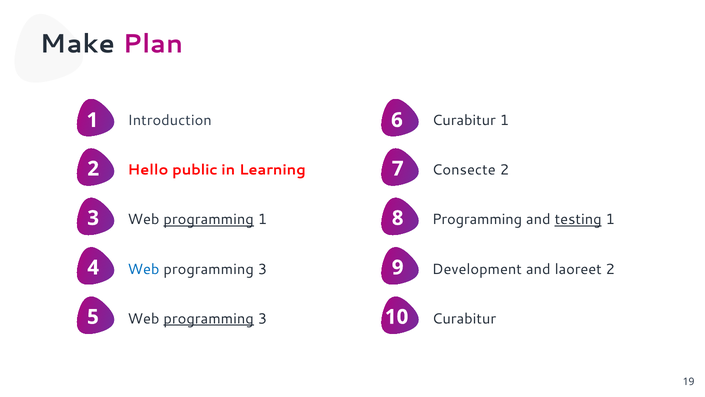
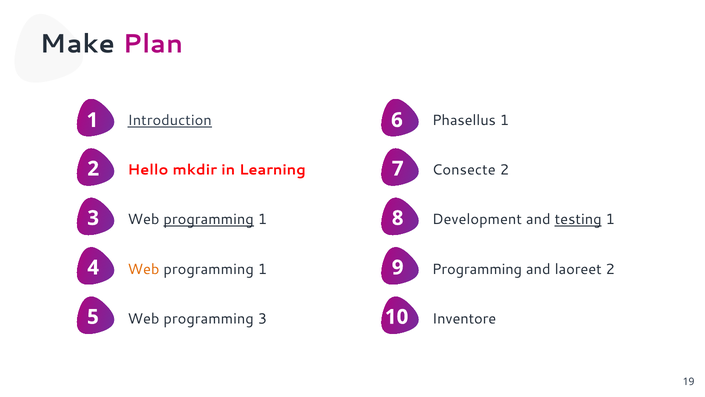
6 Curabitur: Curabitur -> Phasellus
Introduction underline: none -> present
public: public -> mkdir
Programming at (477, 219): Programming -> Development
Web at (144, 269) colour: blue -> orange
3 at (262, 269): 3 -> 1
Development at (477, 269): Development -> Programming
programming at (209, 318) underline: present -> none
Curabitur at (464, 318): Curabitur -> Inventore
